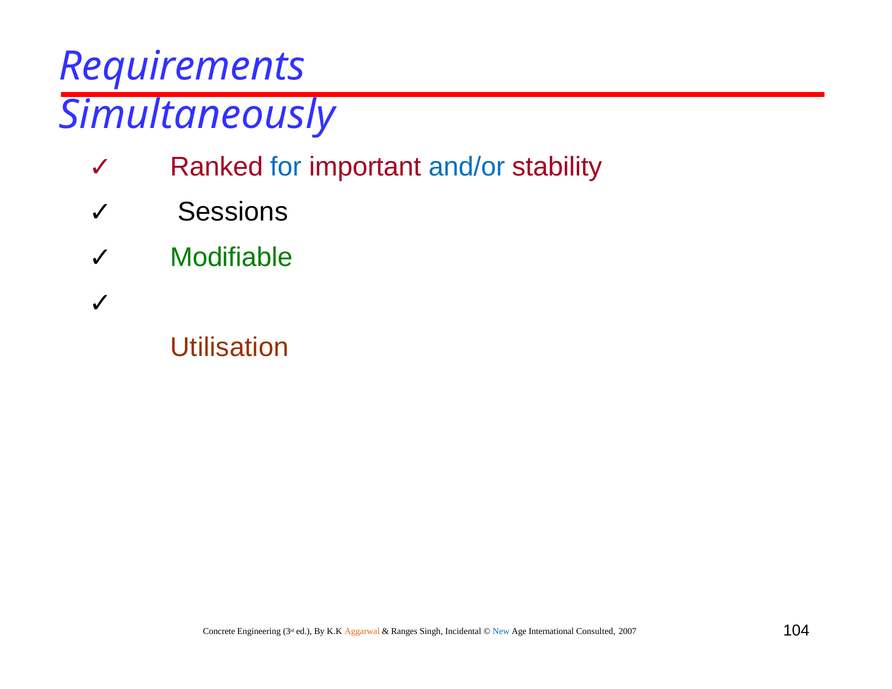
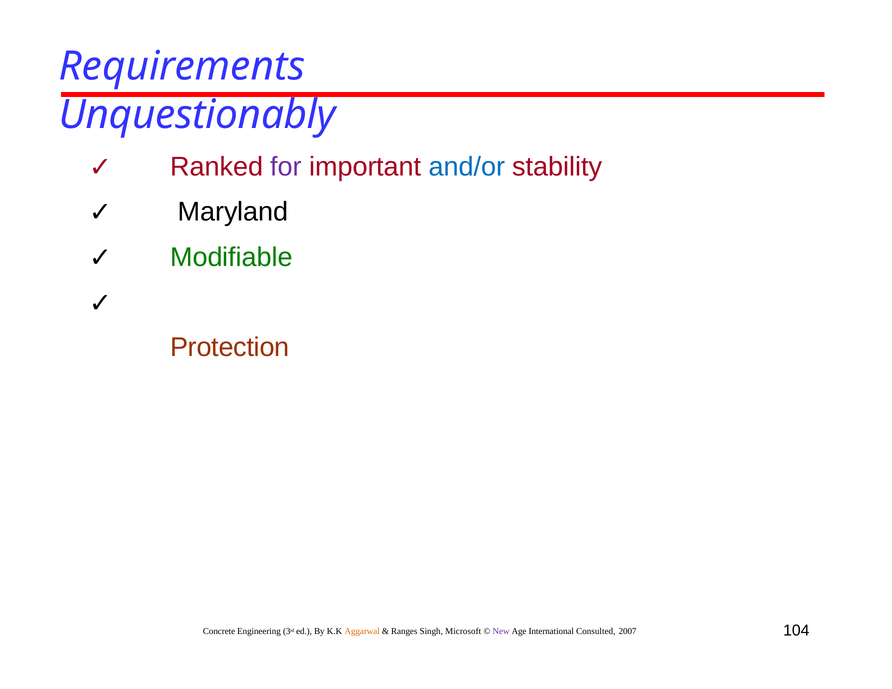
Simultaneously: Simultaneously -> Unquestionably
for colour: blue -> purple
Sessions: Sessions -> Maryland
Utilisation: Utilisation -> Protection
Incidental: Incidental -> Microsoft
New colour: blue -> purple
